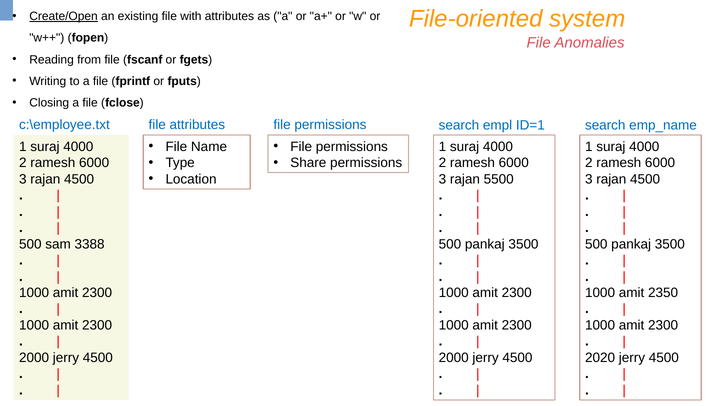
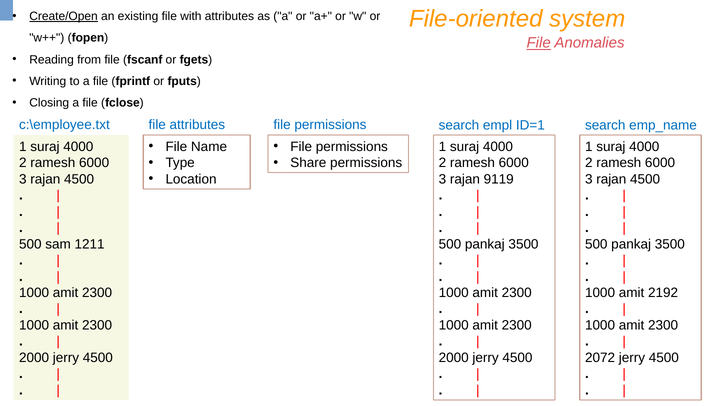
File at (539, 43) underline: none -> present
5500: 5500 -> 9119
3388: 3388 -> 1211
2350: 2350 -> 2192
2020: 2020 -> 2072
